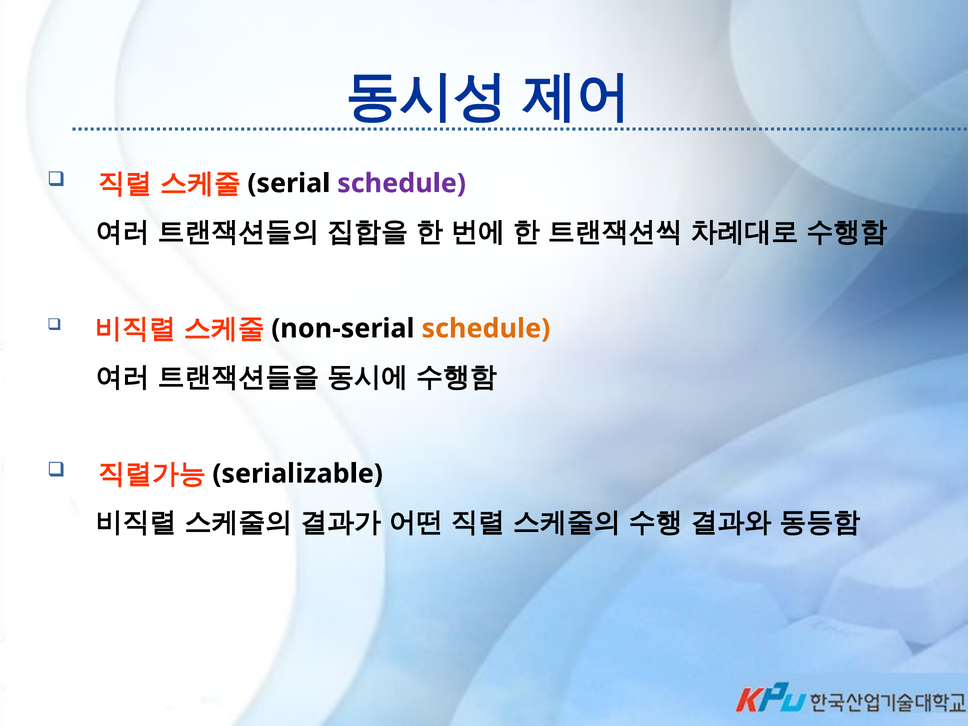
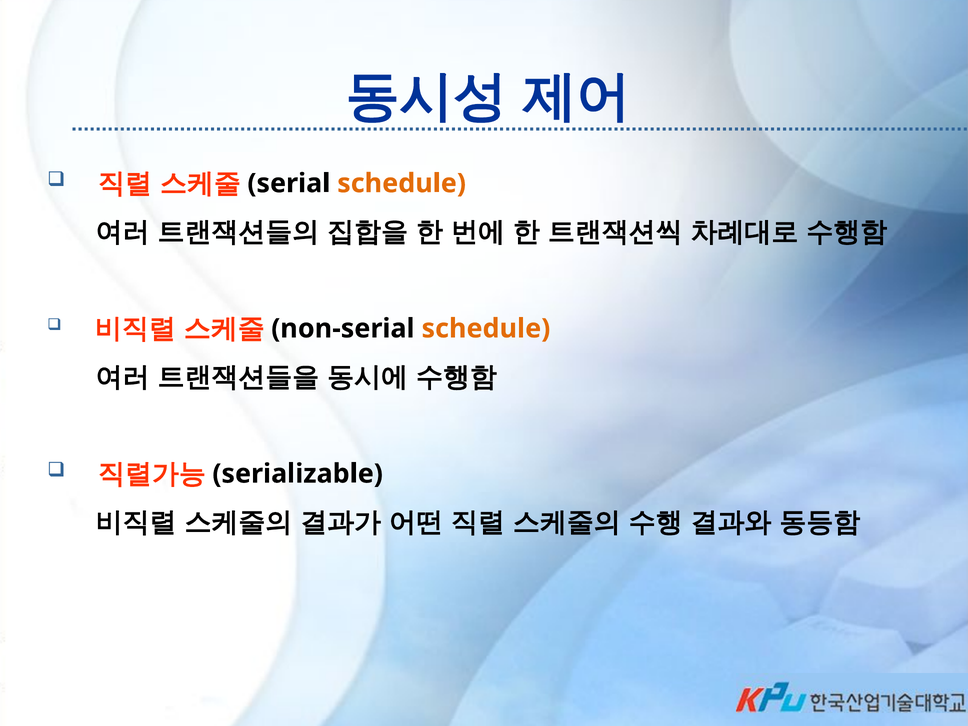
schedule at (402, 183) colour: purple -> orange
